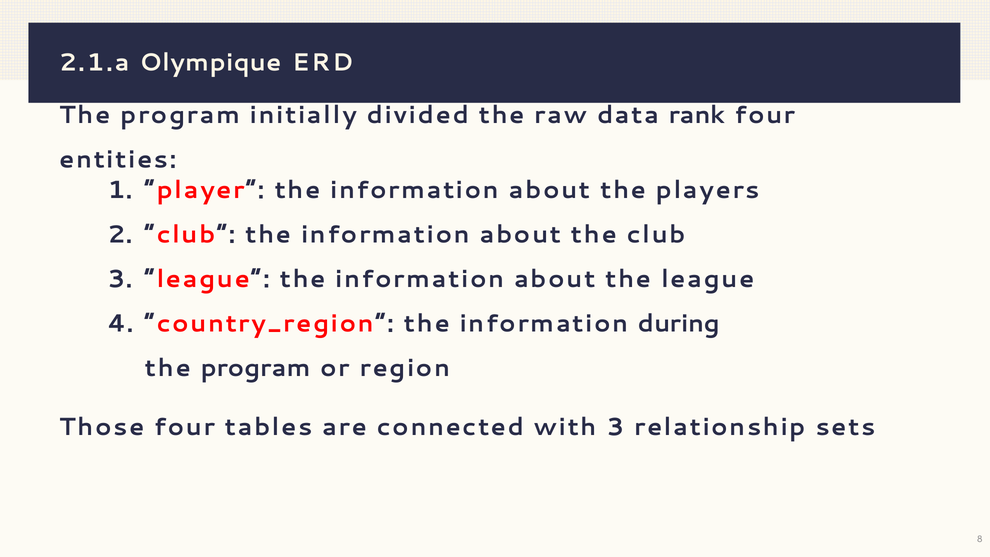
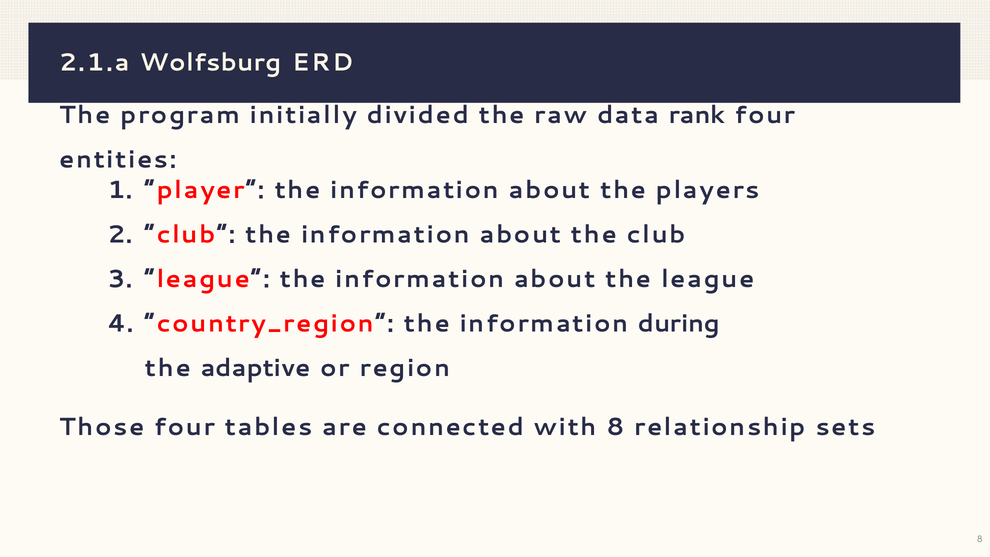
Olympique: Olympique -> Wolfsburg
program at (256, 368): program -> adaptive
with 3: 3 -> 8
